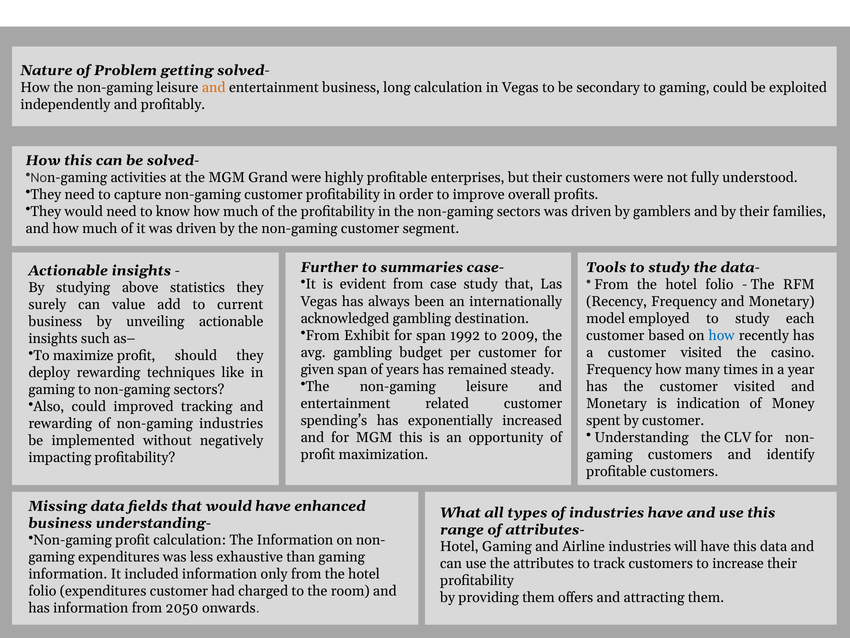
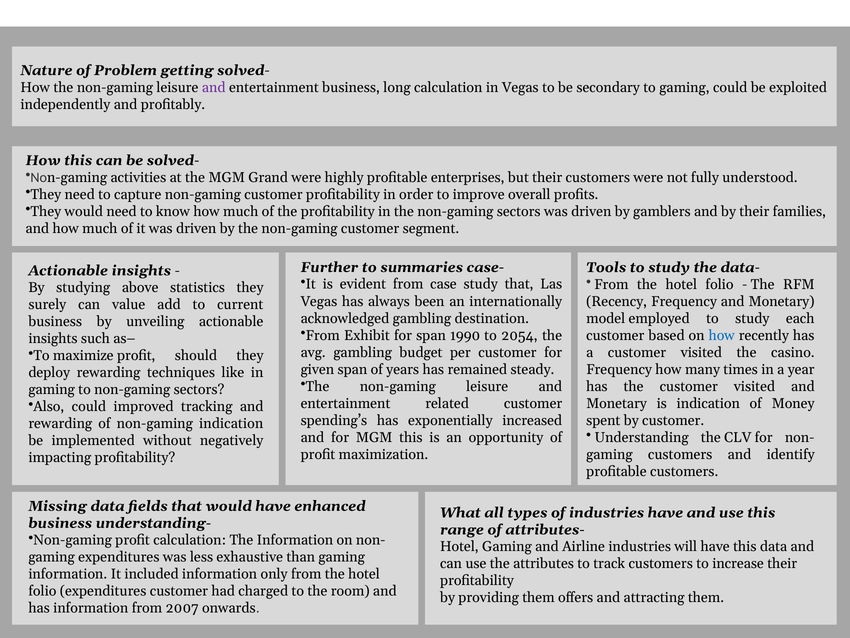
and at (214, 87) colour: orange -> purple
1992: 1992 -> 1990
2009: 2009 -> 2054
non-gaming industries: industries -> indication
2050: 2050 -> 2007
